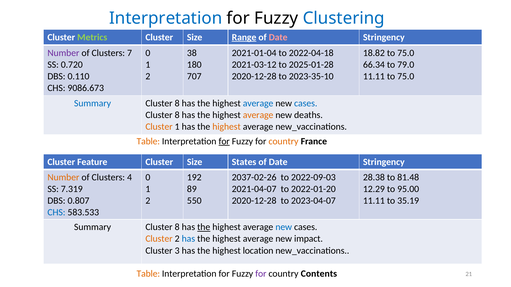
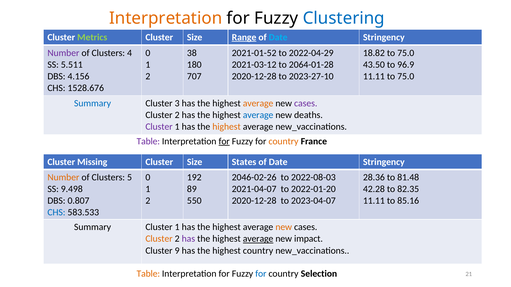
Interpretation at (166, 18) colour: blue -> orange
Date at (278, 37) colour: pink -> light blue
7: 7 -> 4
2021-01-04: 2021-01-04 -> 2021-01-52
2022-04-18: 2022-04-18 -> 2022-04-29
0.720: 0.720 -> 5.511
2025-01-28: 2025-01-28 -> 2064-01-28
66.34: 66.34 -> 43.50
79.0: 79.0 -> 96.9
0.110: 0.110 -> 4.156
2023-35-10: 2023-35-10 -> 2023-27-10
9086.673: 9086.673 -> 1528.676
8 at (177, 104): 8 -> 3
average at (258, 104) colour: blue -> orange
cases at (306, 104) colour: blue -> purple
8 at (177, 115): 8 -> 2
average at (258, 115) colour: orange -> blue
Cluster at (159, 127) colour: orange -> purple
Table at (148, 141) colour: orange -> purple
Feature: Feature -> Missing
4: 4 -> 5
2037-02-26: 2037-02-26 -> 2046-02-26
2022-09-03: 2022-09-03 -> 2022-08-03
28.38: 28.38 -> 28.36
7.319: 7.319 -> 9.498
12.29: 12.29 -> 42.28
95.00: 95.00 -> 82.35
35.19: 35.19 -> 85.16
8 at (177, 228): 8 -> 1
the at (204, 228) underline: present -> none
new at (284, 228) colour: blue -> orange
has at (188, 239) colour: blue -> purple
average at (258, 239) underline: none -> present
3: 3 -> 9
highest location: location -> country
for at (261, 274) colour: purple -> blue
Contents: Contents -> Selection
